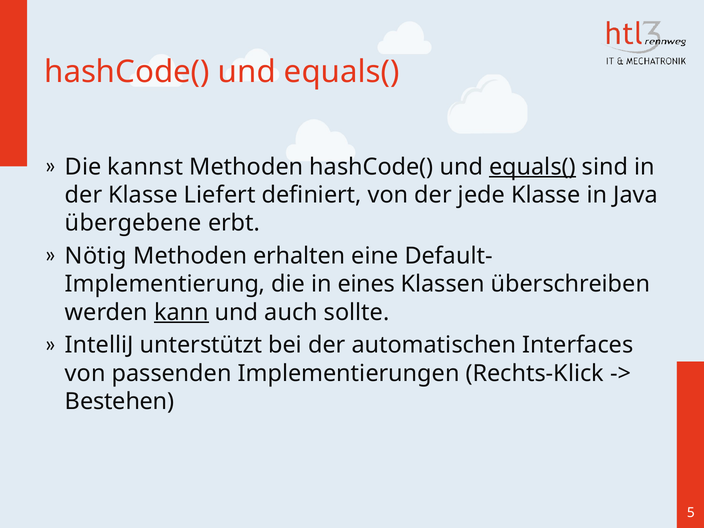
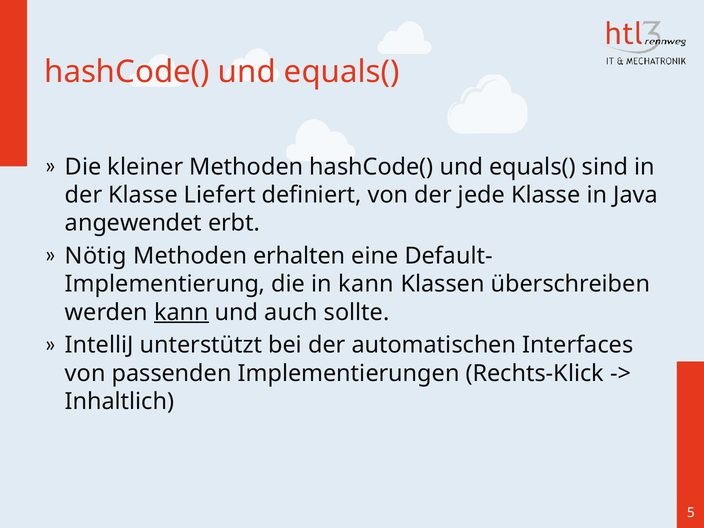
kannst: kannst -> kleiner
equals( at (532, 167) underline: present -> none
übergebene: übergebene -> angewendet
in eines: eines -> kann
Bestehen: Bestehen -> Inhaltlich
